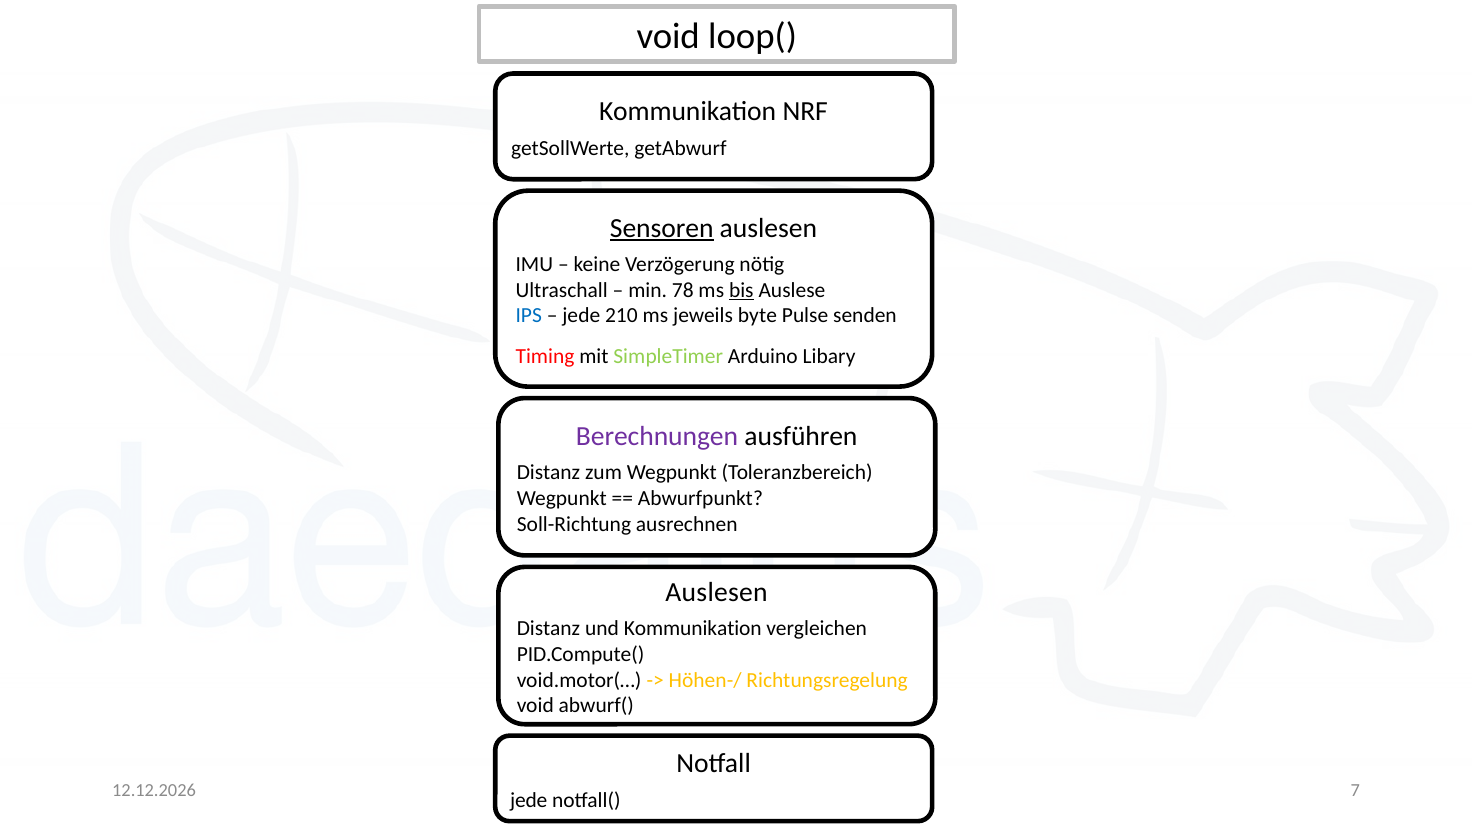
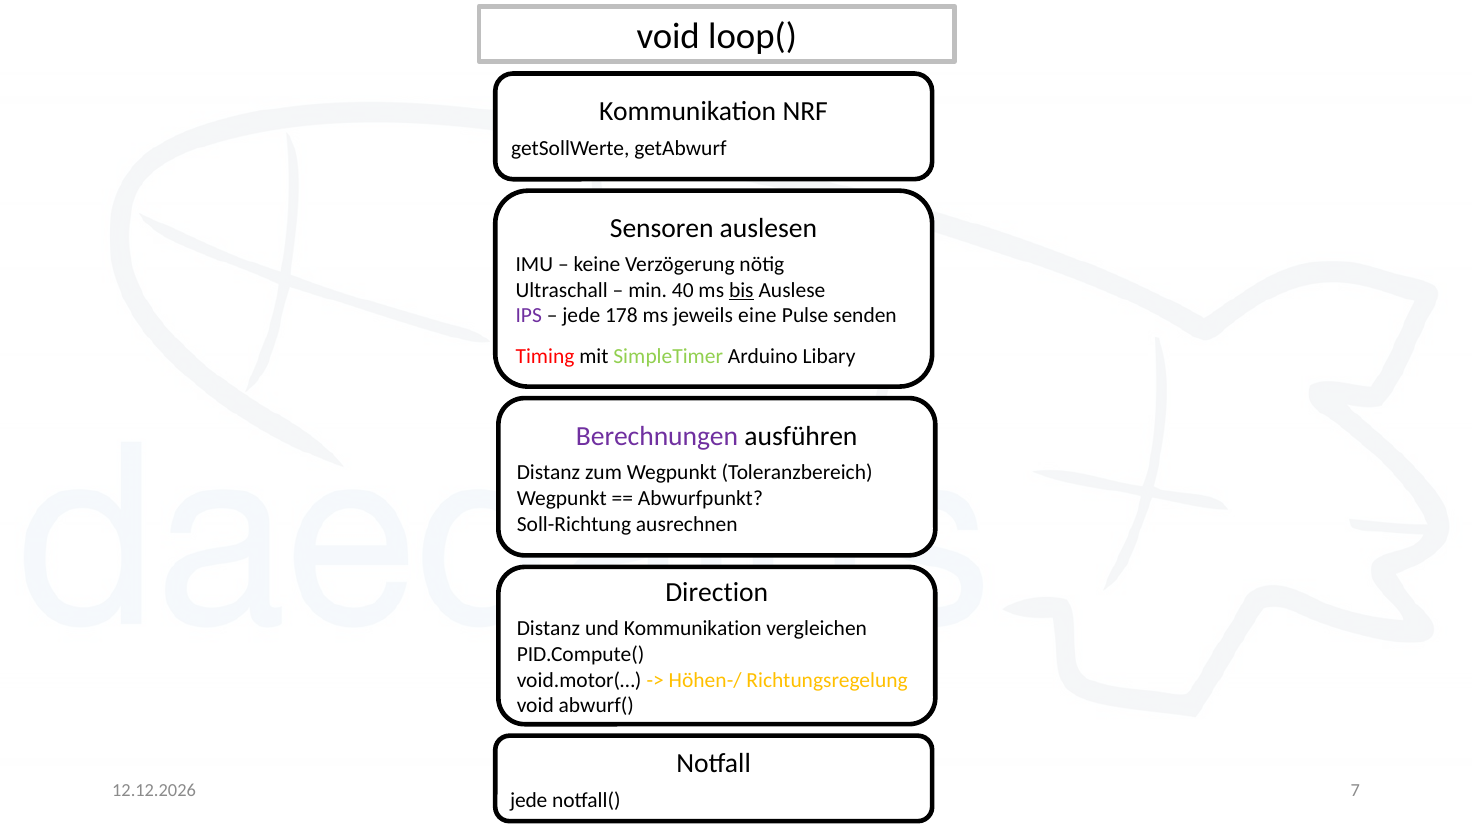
Sensoren underline: present -> none
78: 78 -> 40
IPS colour: blue -> purple
210: 210 -> 178
byte: byte -> eine
Auslesen at (717, 592): Auslesen -> Direction
